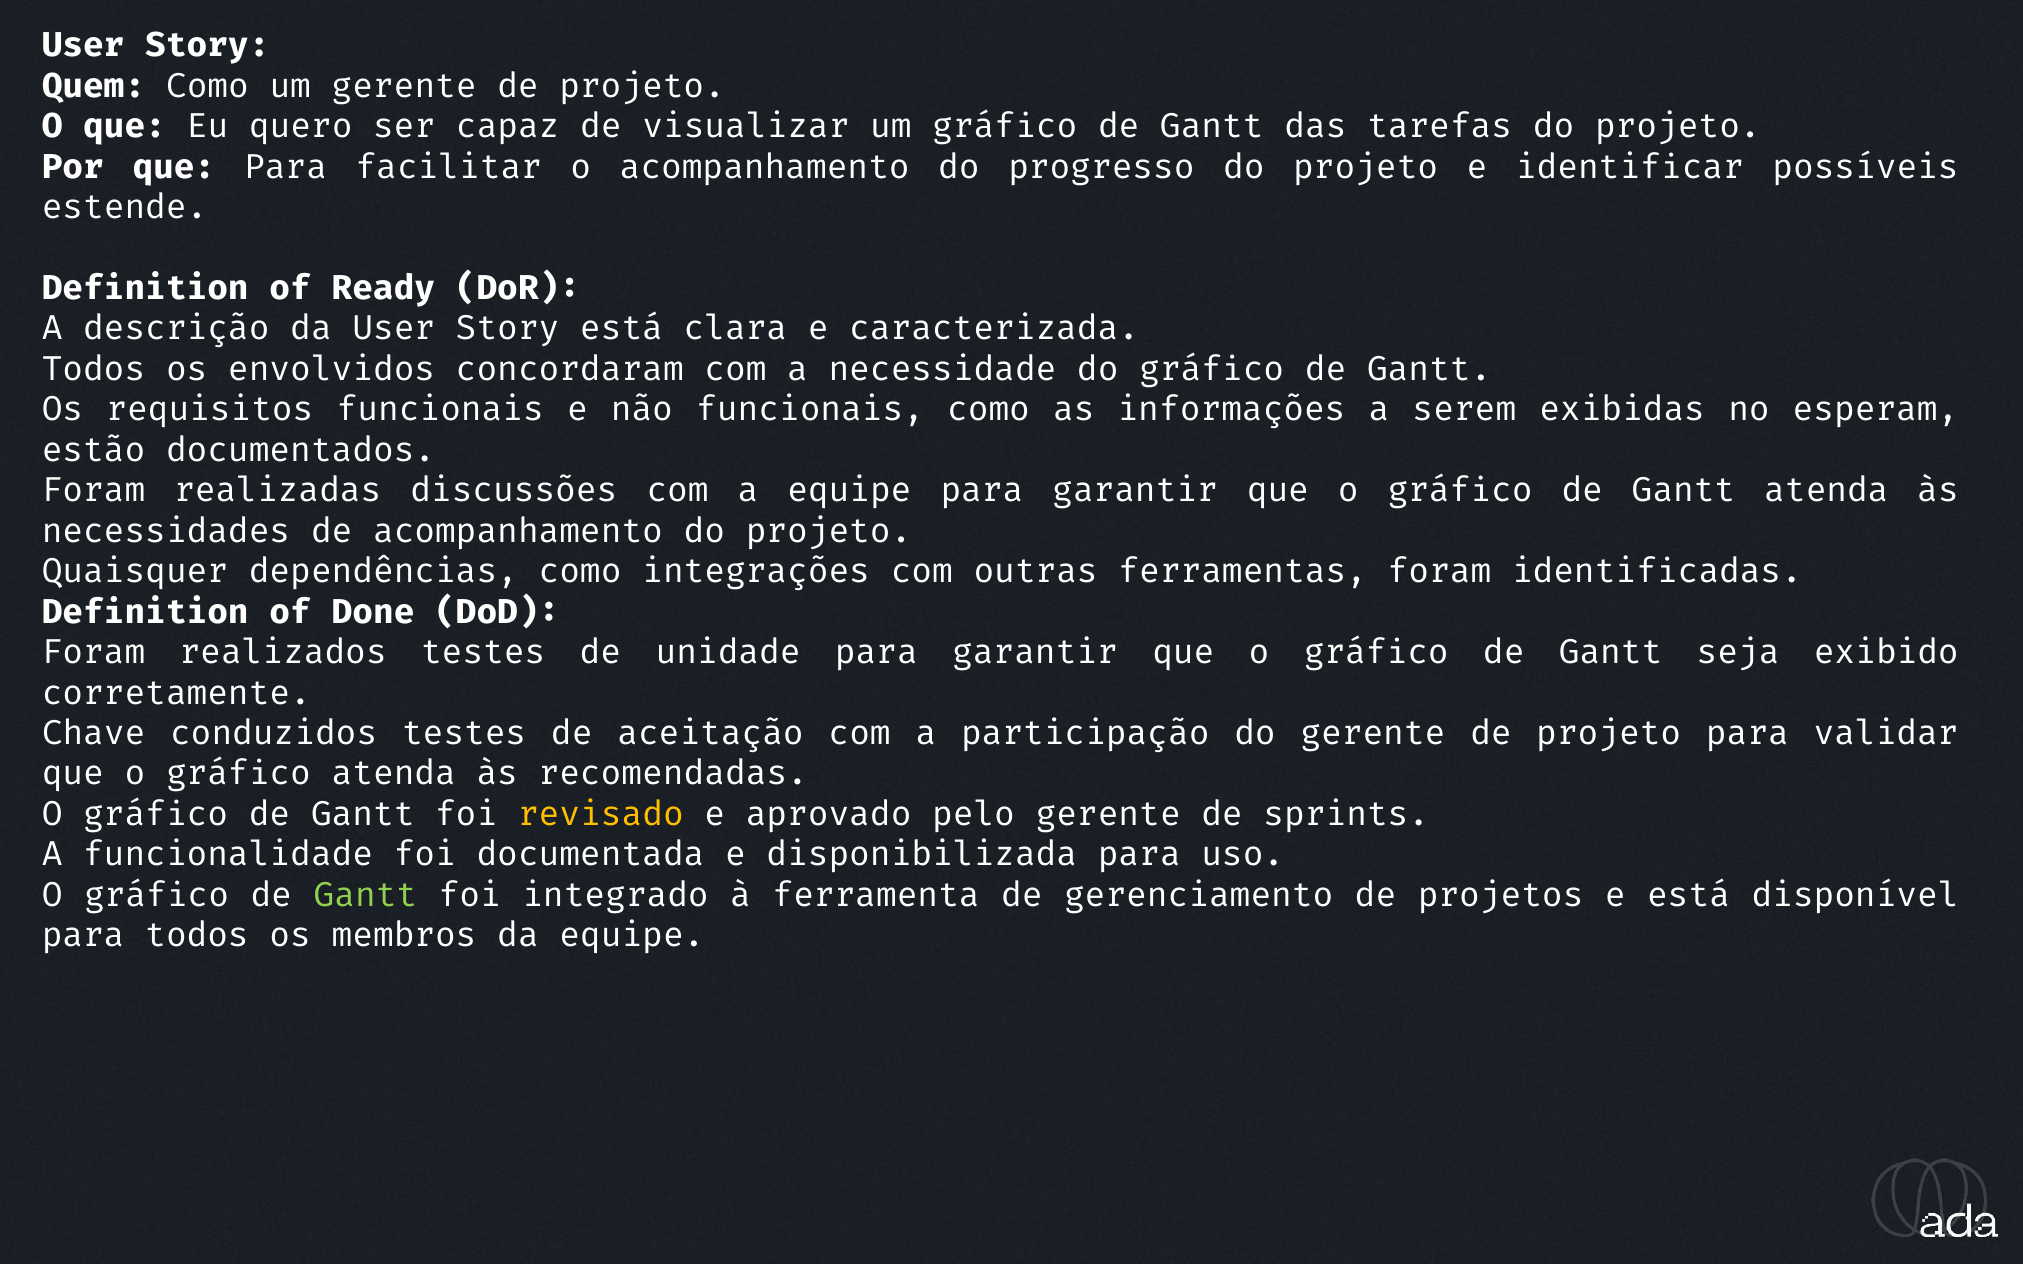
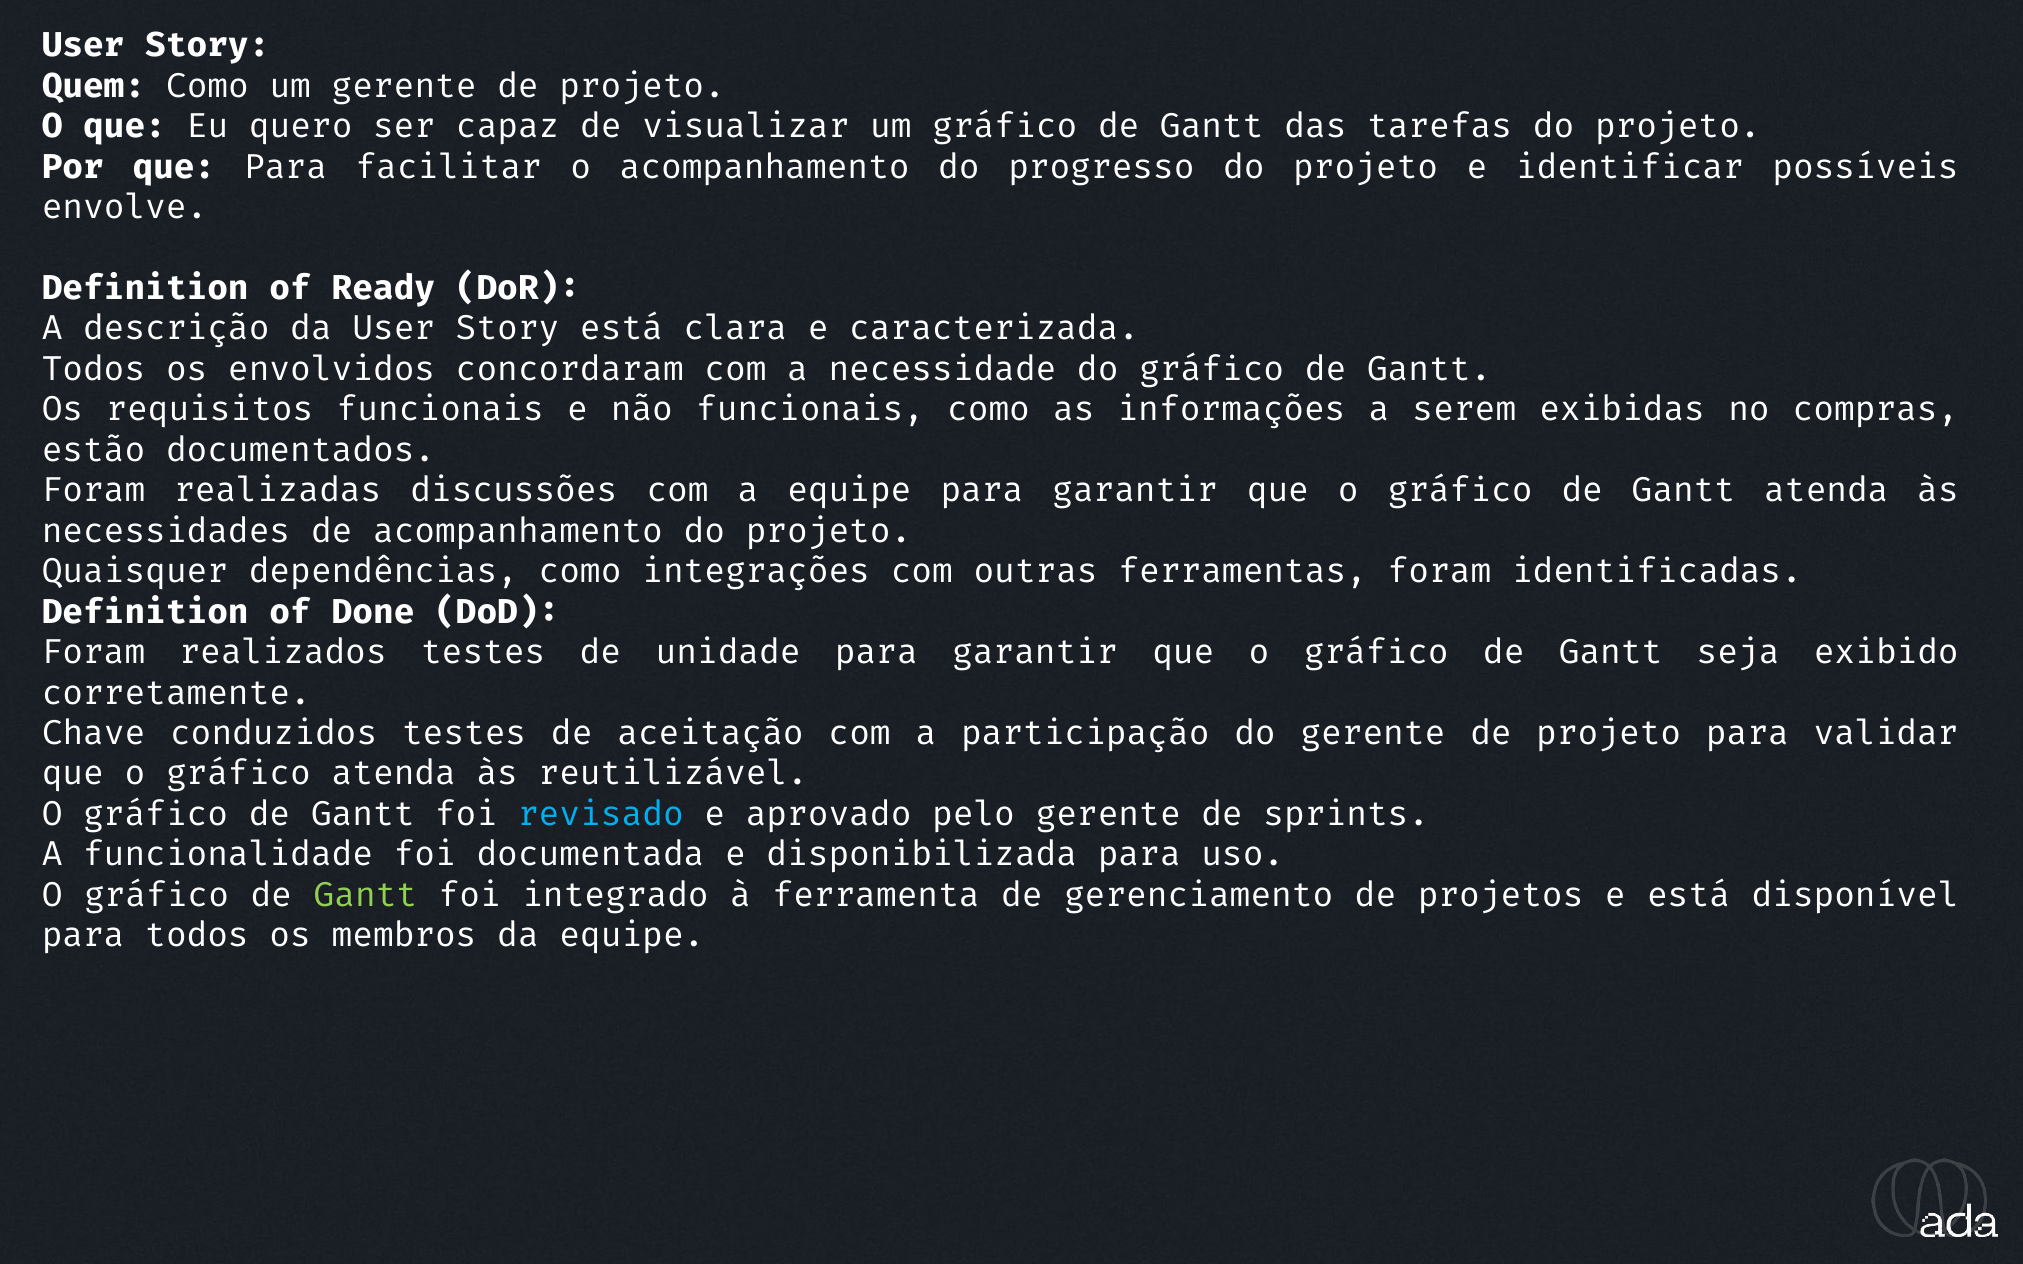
estende: estende -> envolve
esperam: esperam -> compras
recomendadas: recomendadas -> reutilizável
revisado colour: yellow -> light blue
